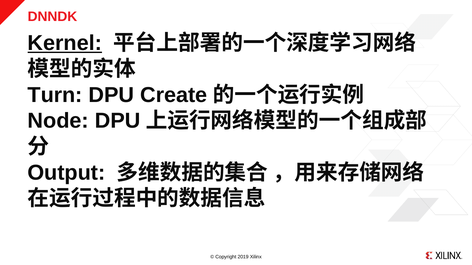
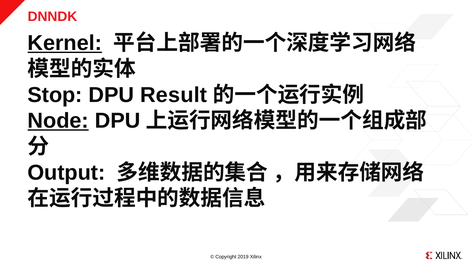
Turn: Turn -> Stop
Create: Create -> Result
Node underline: none -> present
